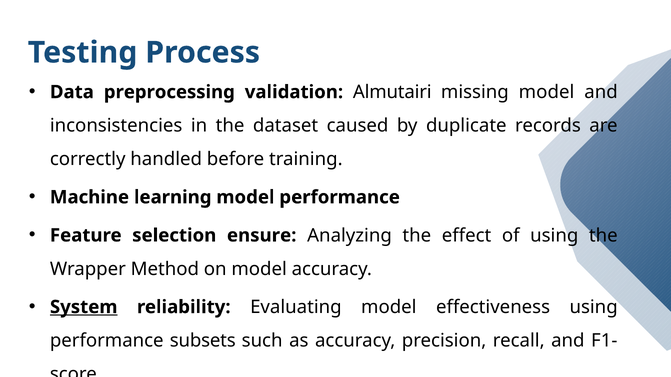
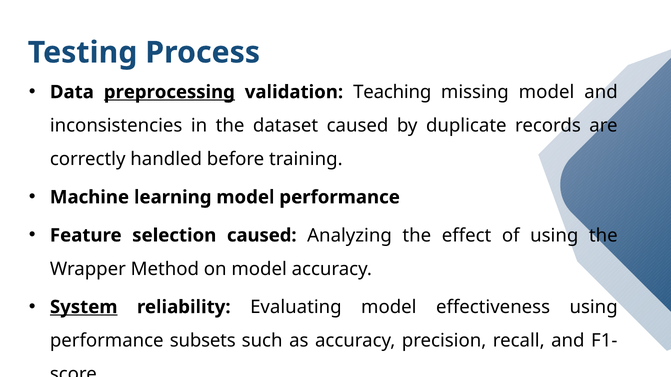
preprocessing underline: none -> present
Almutairi: Almutairi -> Teaching
selection ensure: ensure -> caused
